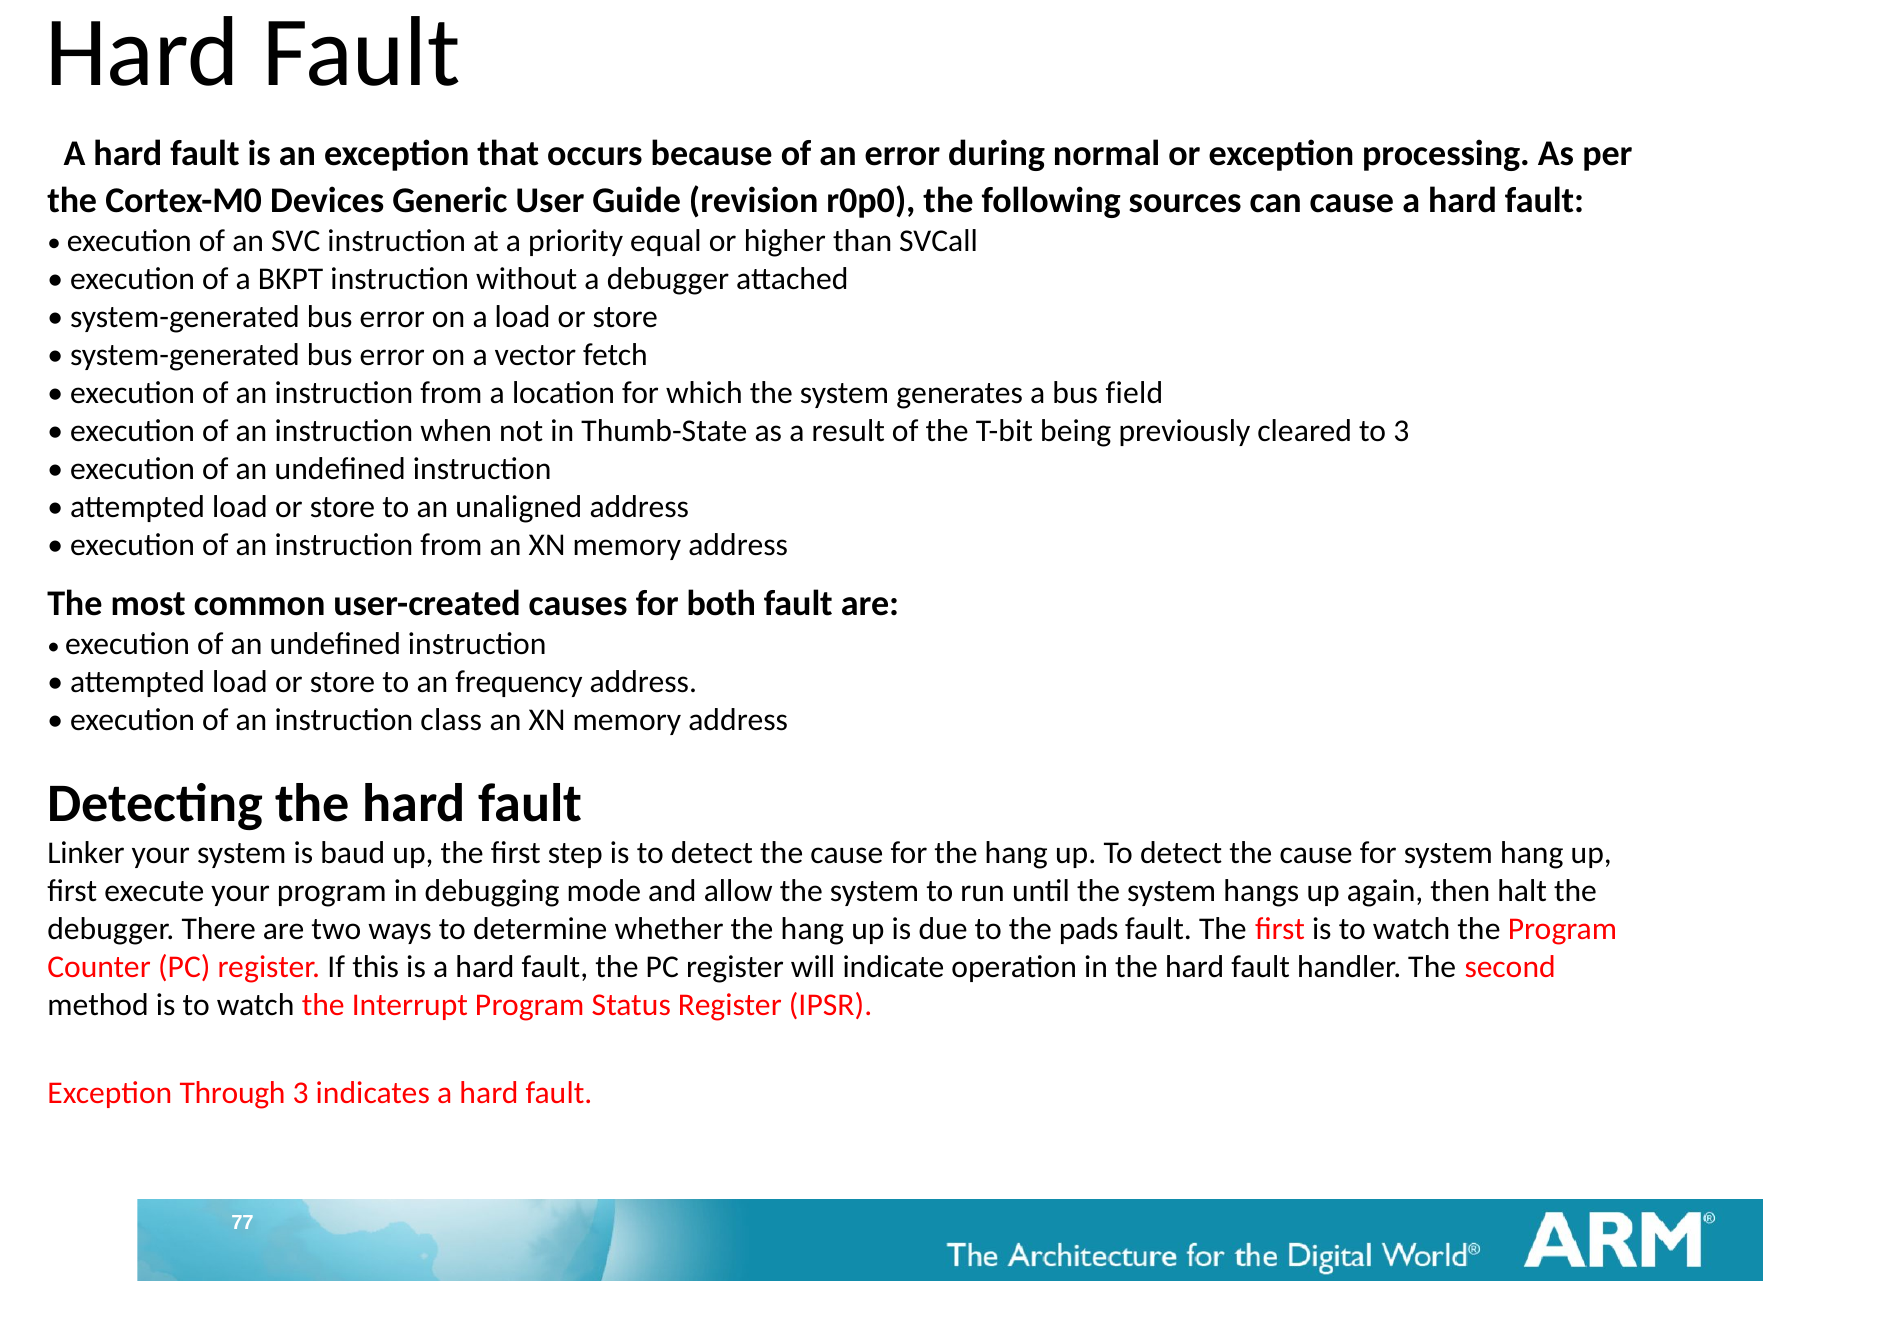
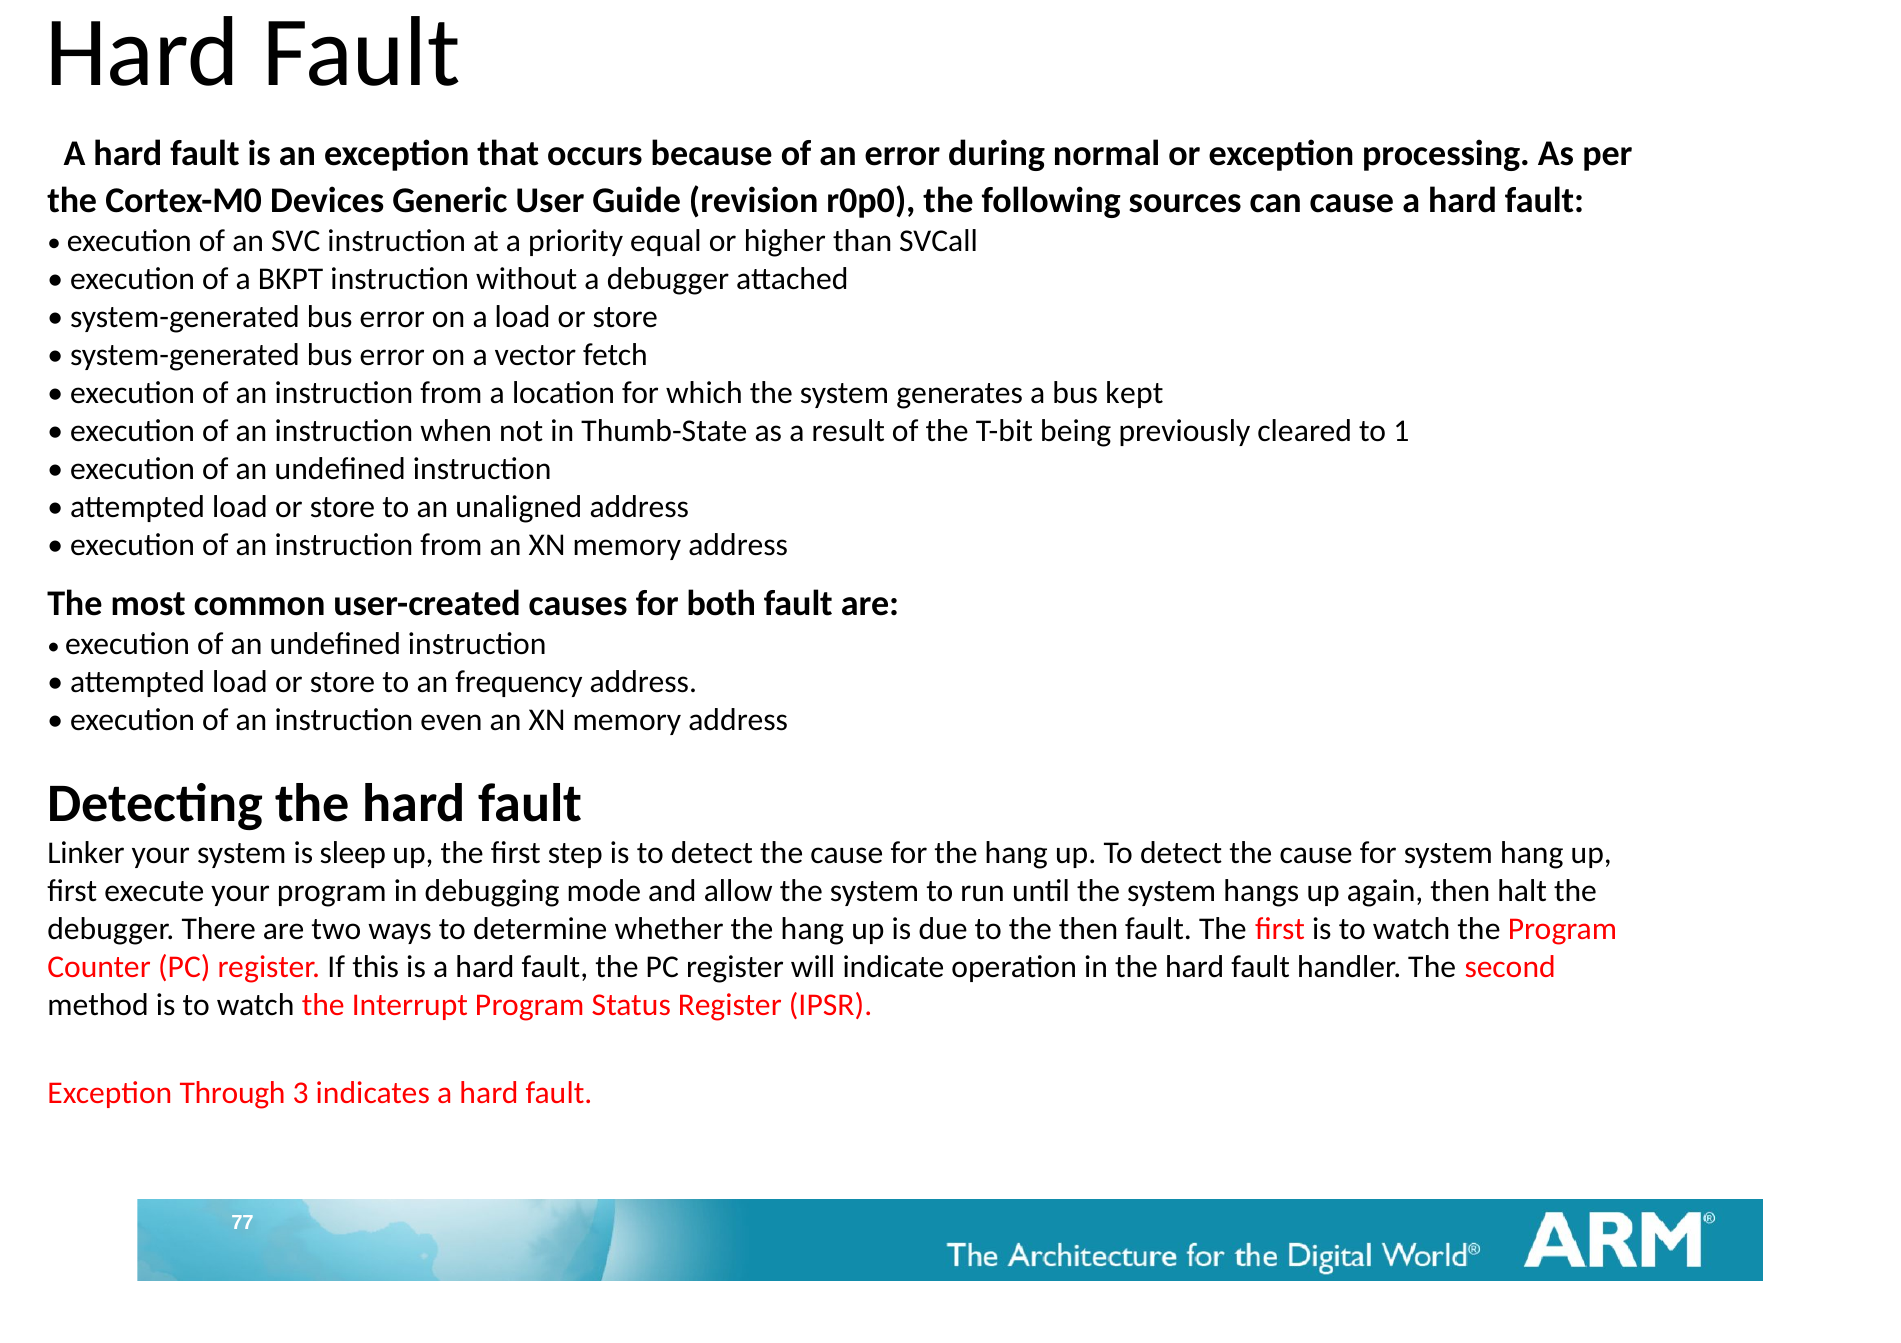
field: field -> kept
to 3: 3 -> 1
class: class -> even
baud: baud -> sleep
the pads: pads -> then
